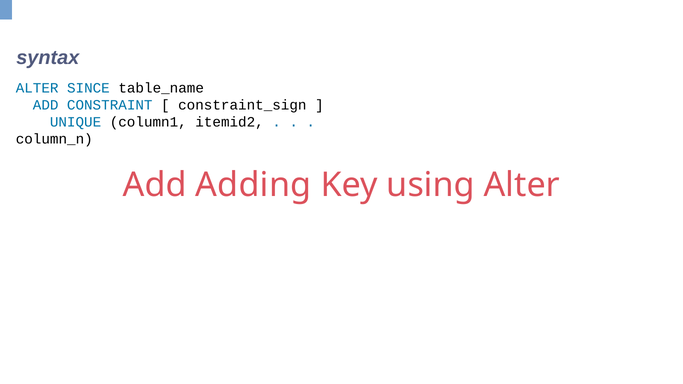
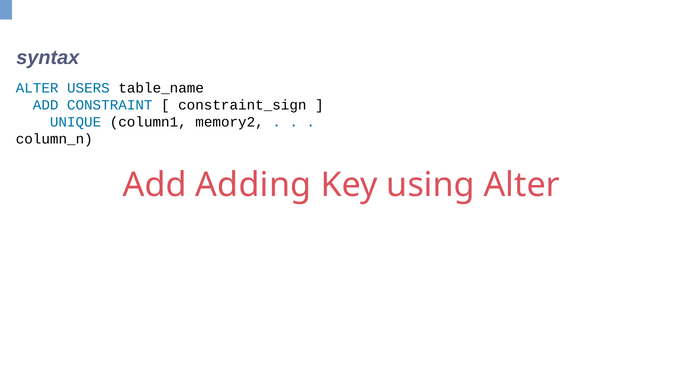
SINCE: SINCE -> USERS
itemid2: itemid2 -> memory2
